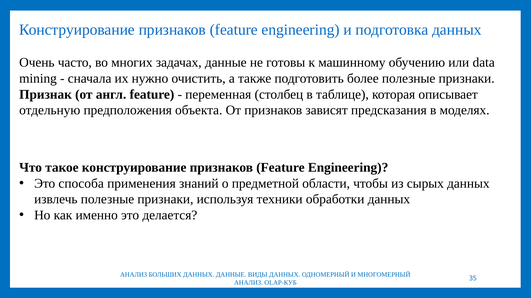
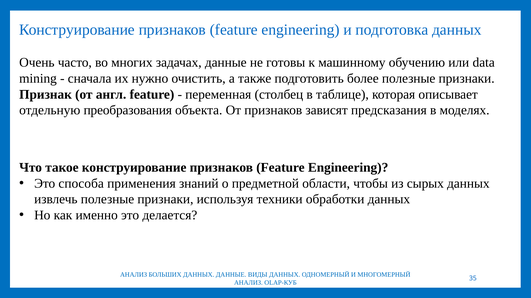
предположения: предположения -> преобразования
